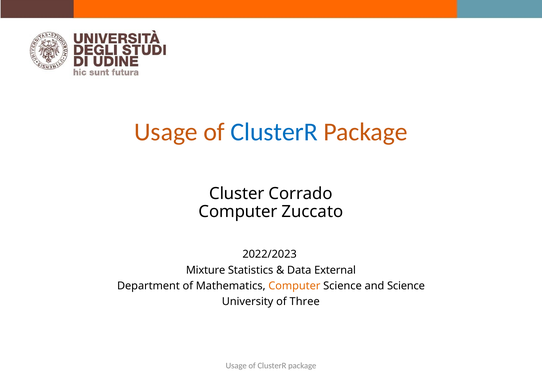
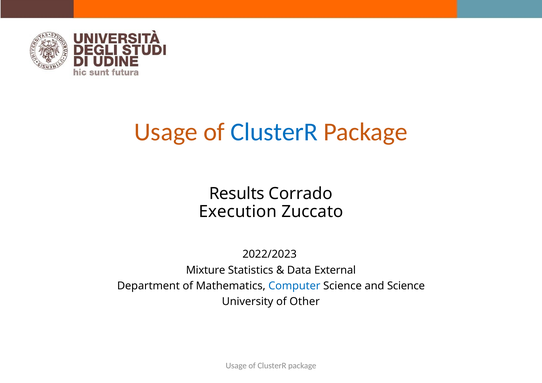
Cluster: Cluster -> Results
Computer at (238, 212): Computer -> Execution
Computer at (294, 286) colour: orange -> blue
Three: Three -> Other
